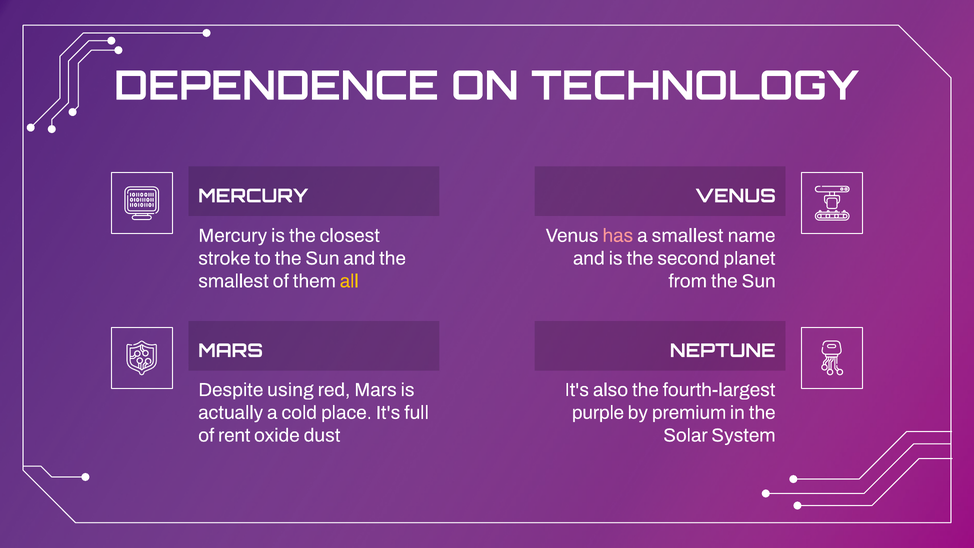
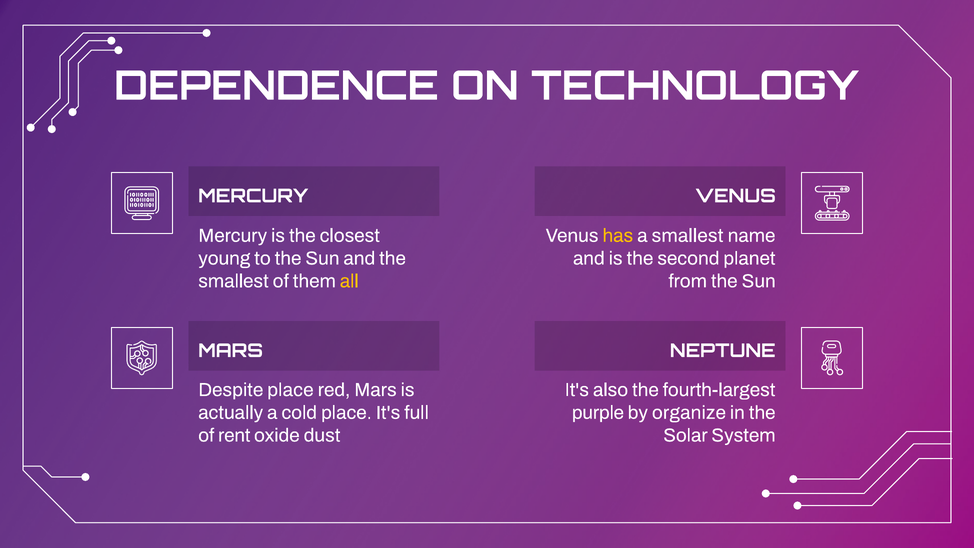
has colour: pink -> yellow
stroke: stroke -> young
Despite using: using -> place
premium: premium -> organize
